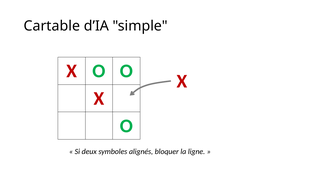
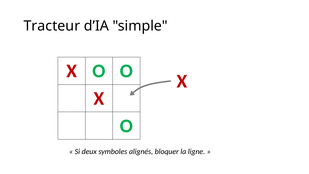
Cartable: Cartable -> Tracteur
